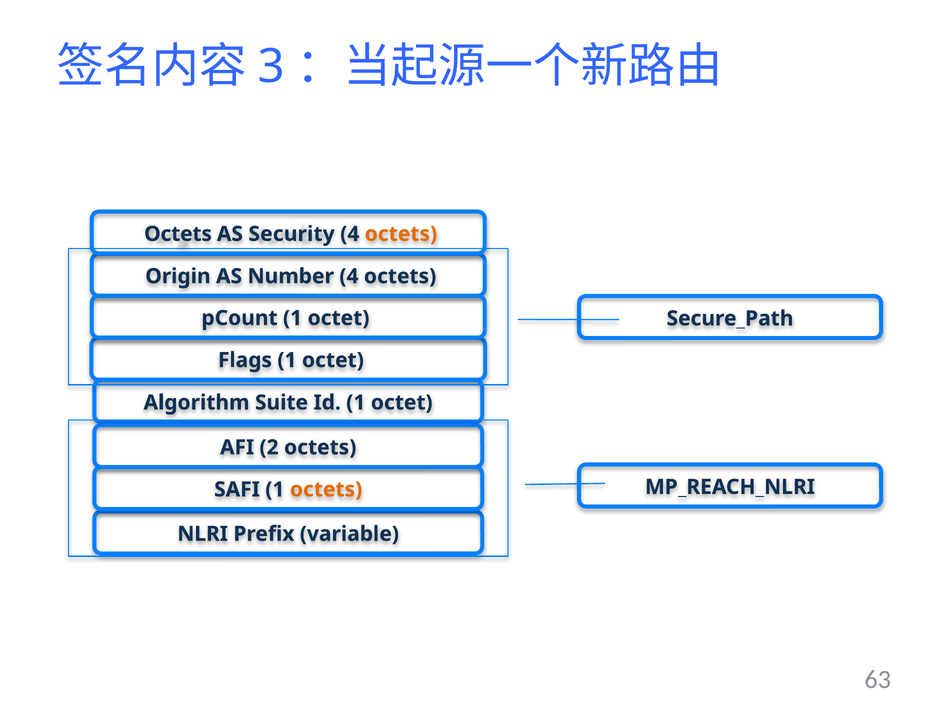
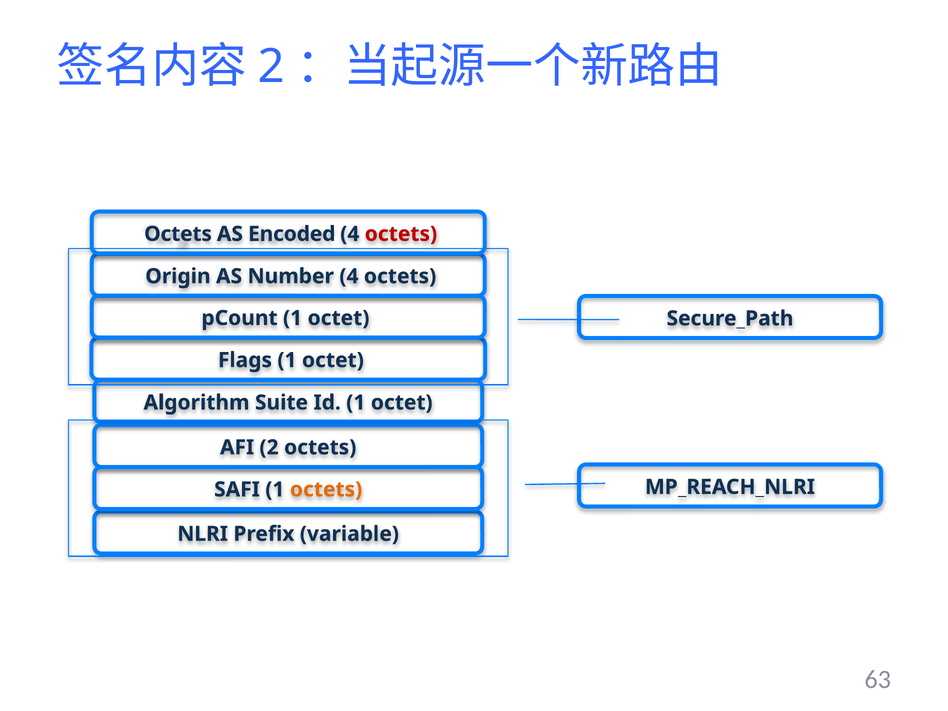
3 at (271, 67): 3 -> 2
Security: Security -> Encoded
octets at (401, 234) colour: orange -> red
